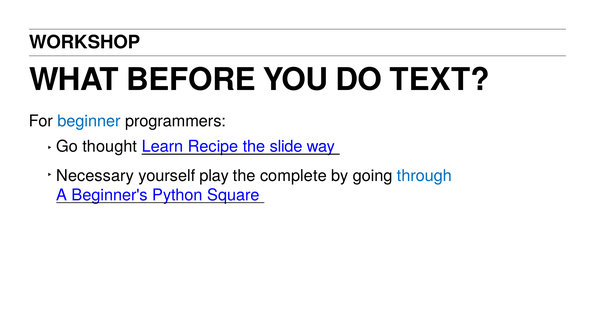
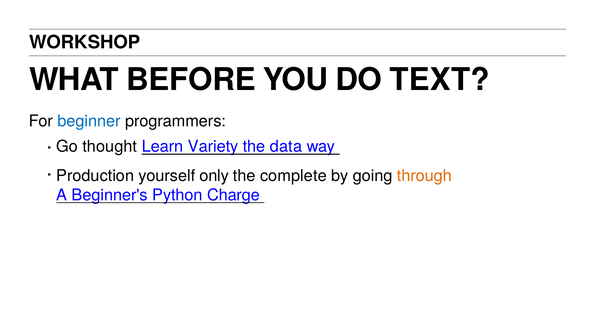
Recipe: Recipe -> Variety
slide: slide -> data
Necessary: Necessary -> Production
play: play -> only
through colour: blue -> orange
Square: Square -> Charge
